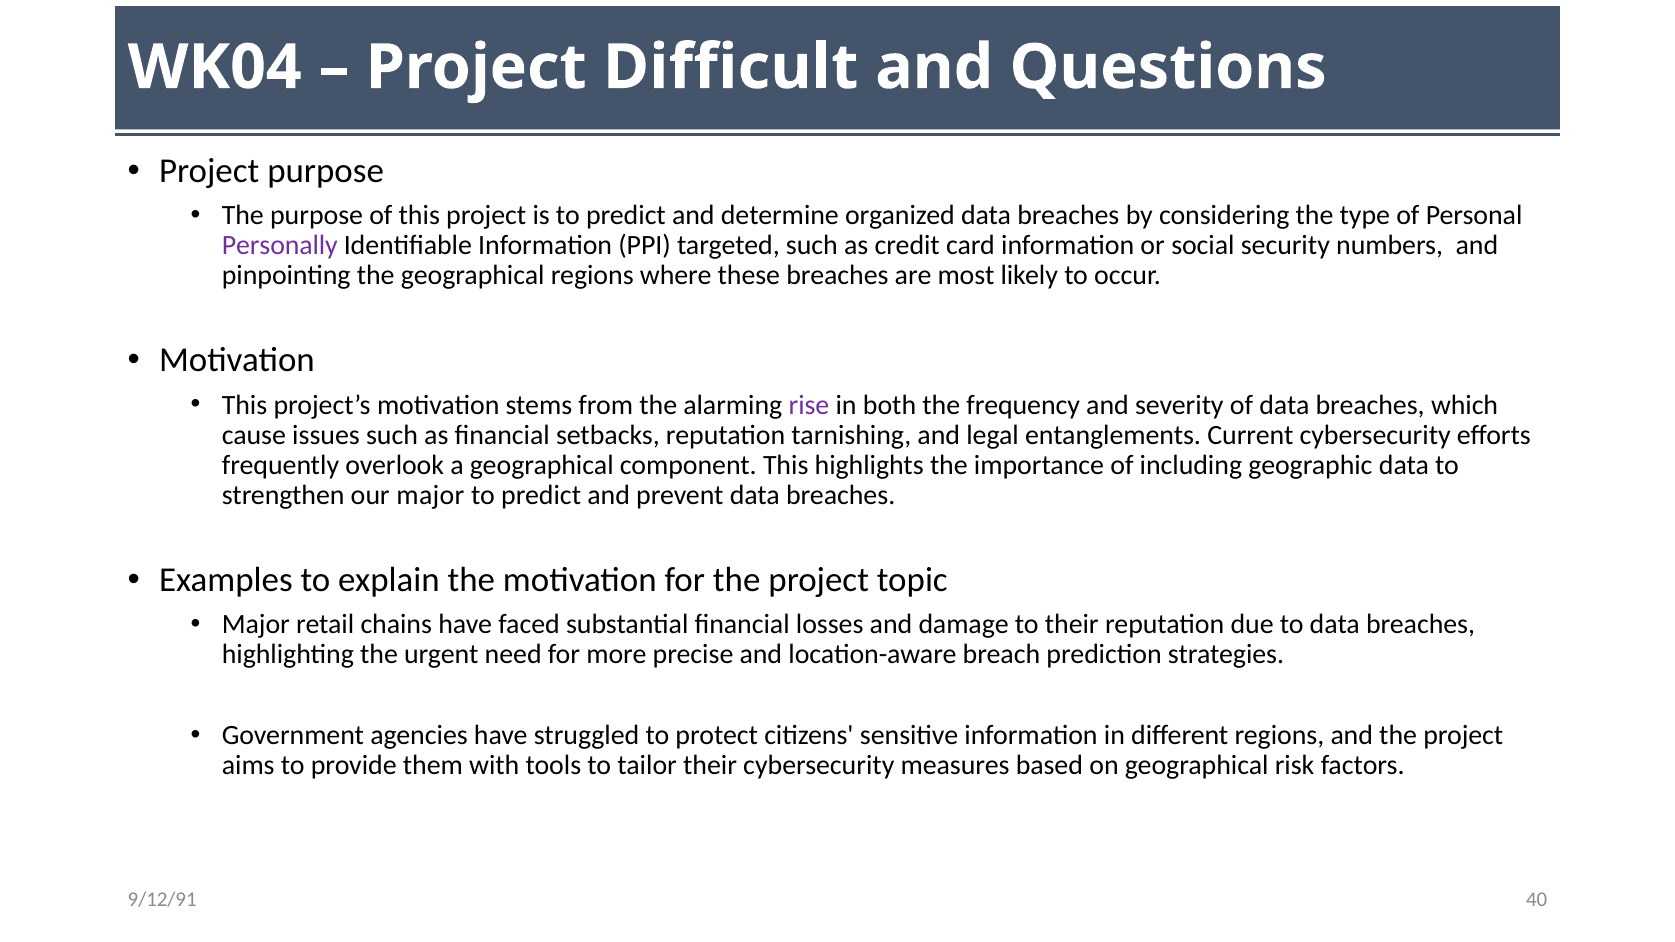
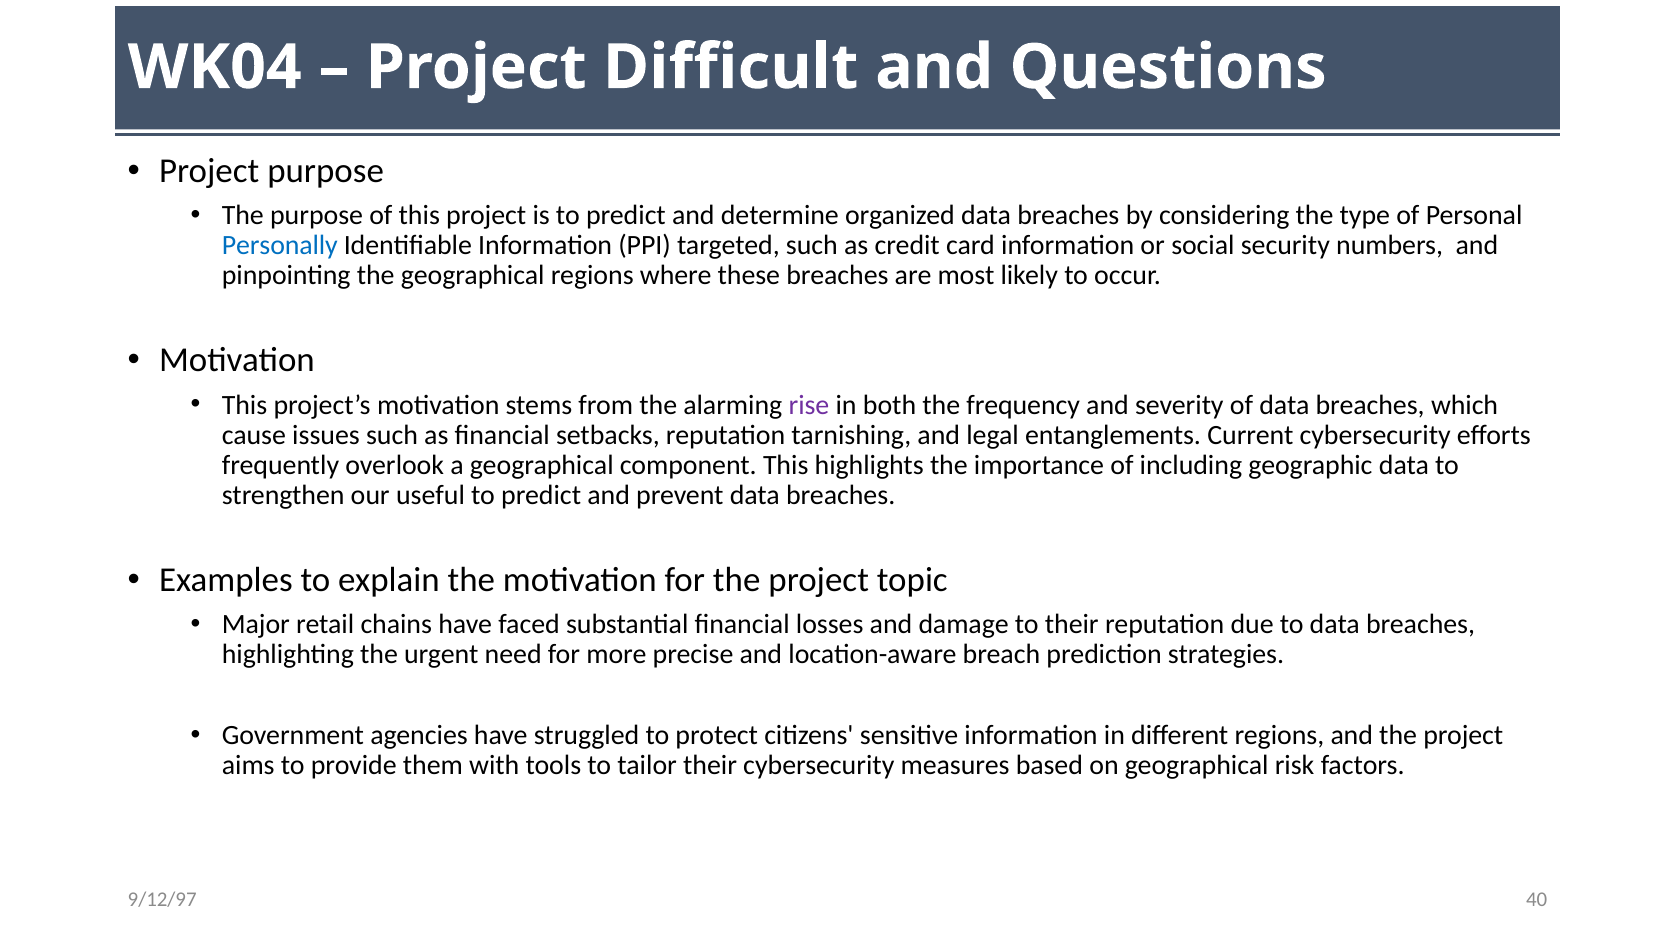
Personally colour: purple -> blue
our major: major -> useful
9/12/91: 9/12/91 -> 9/12/97
